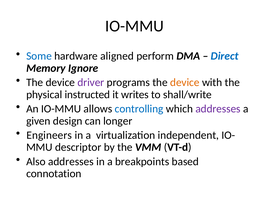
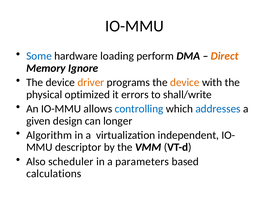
aligned: aligned -> loading
Direct colour: blue -> orange
driver colour: purple -> orange
instructed: instructed -> optimized
writes: writes -> errors
addresses at (218, 109) colour: purple -> blue
Engineers: Engineers -> Algorithm
Also addresses: addresses -> scheduler
breakpoints: breakpoints -> parameters
connotation: connotation -> calculations
